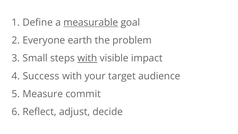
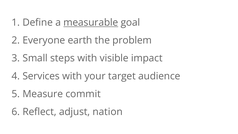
with at (87, 58) underline: present -> none
Success: Success -> Services
decide: decide -> nation
